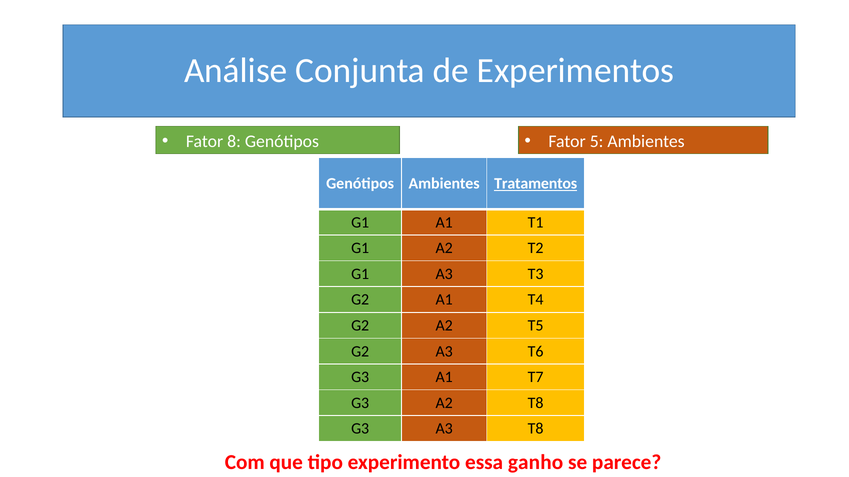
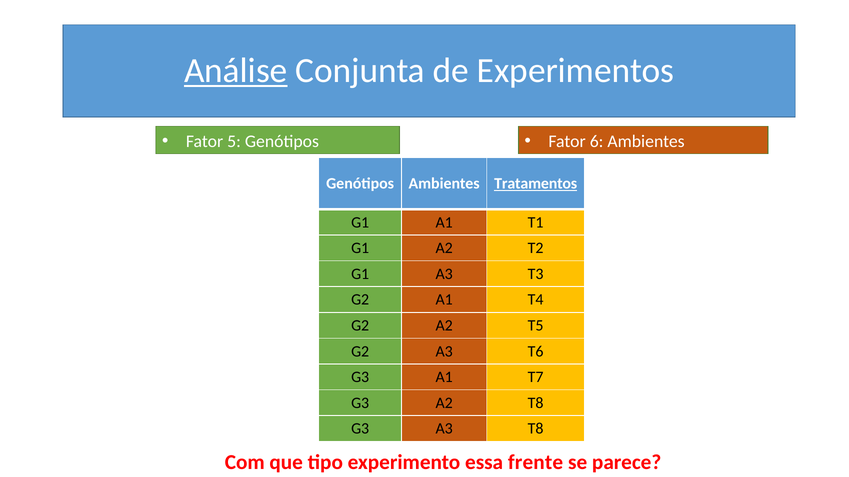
Análise underline: none -> present
8: 8 -> 5
5: 5 -> 6
ganho: ganho -> frente
